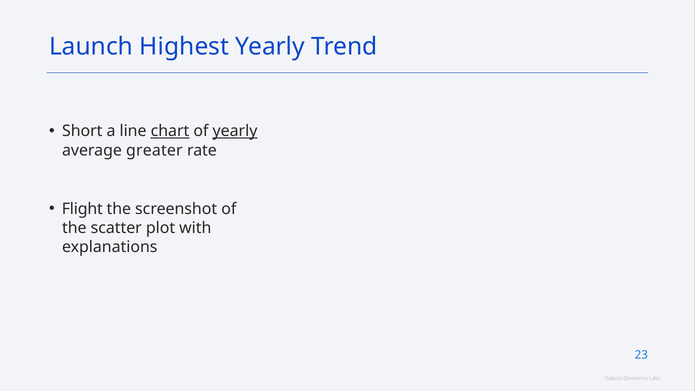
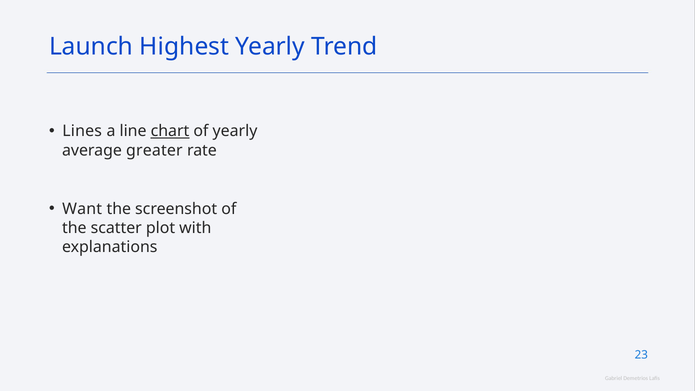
Short: Short -> Lines
yearly at (235, 131) underline: present -> none
Flight: Flight -> Want
